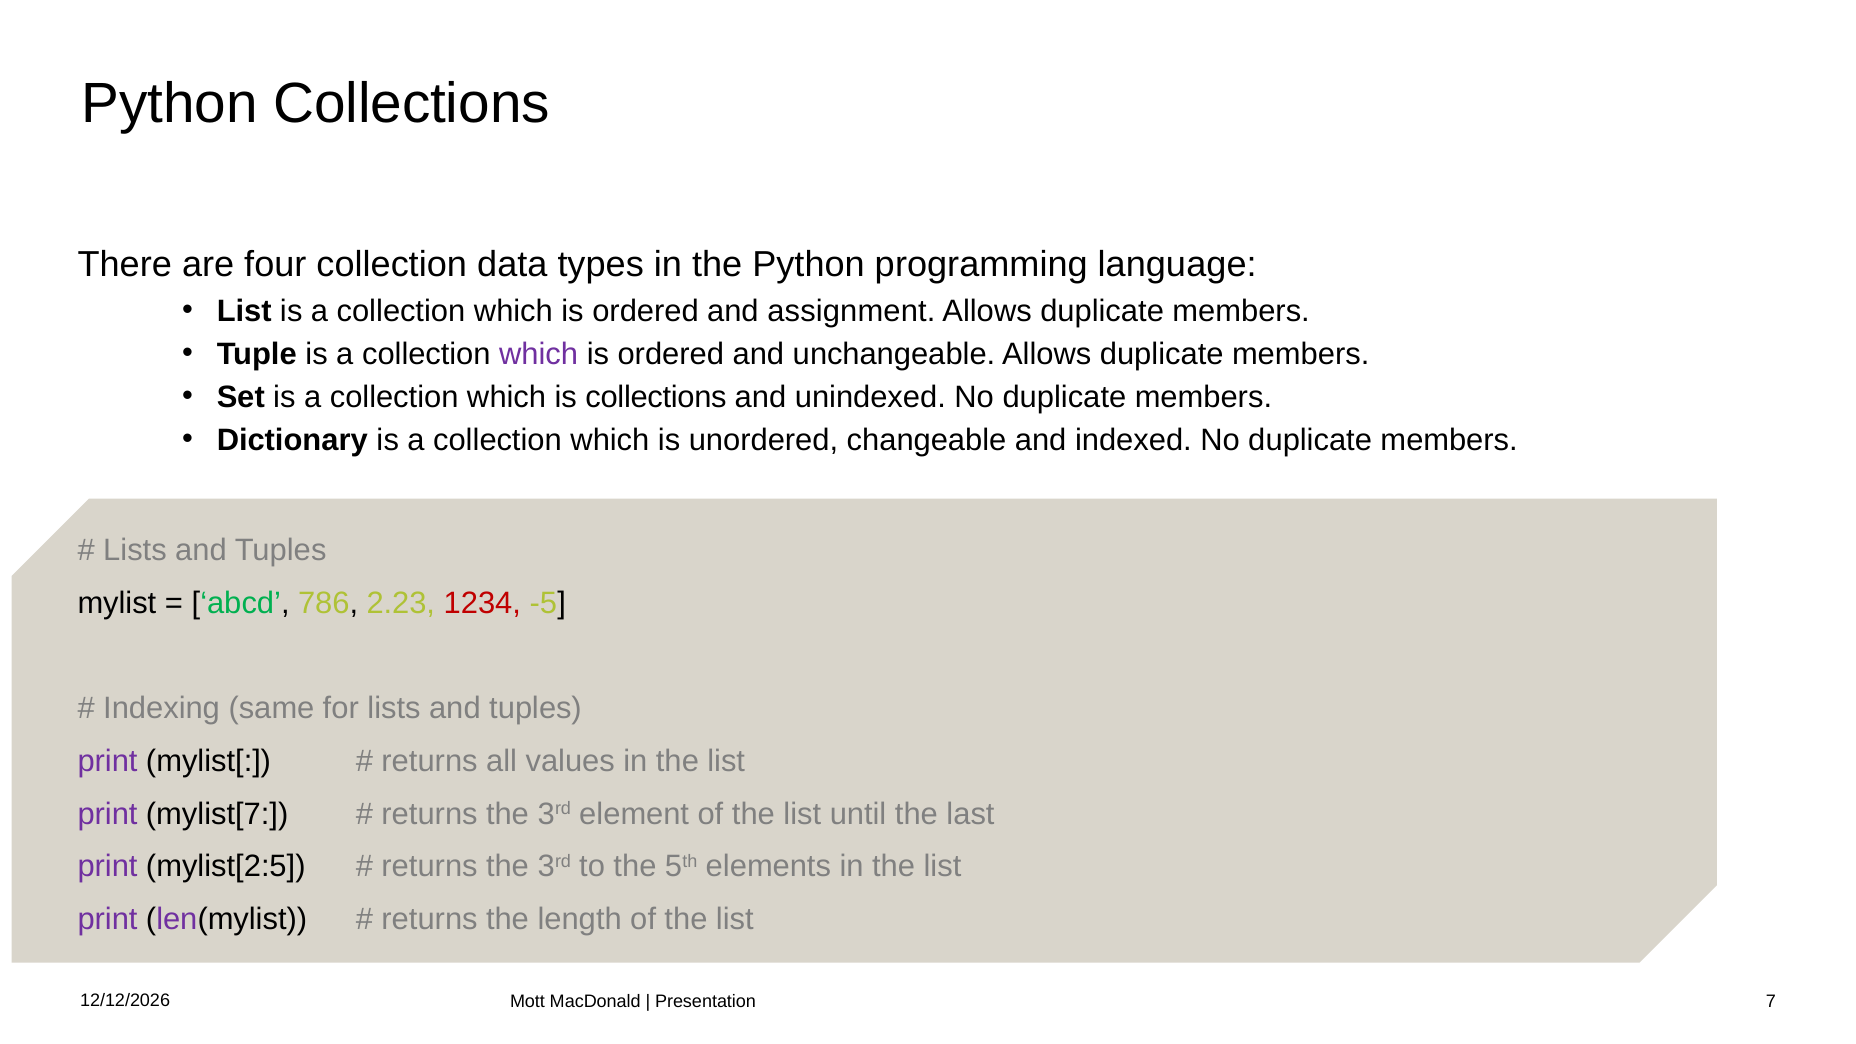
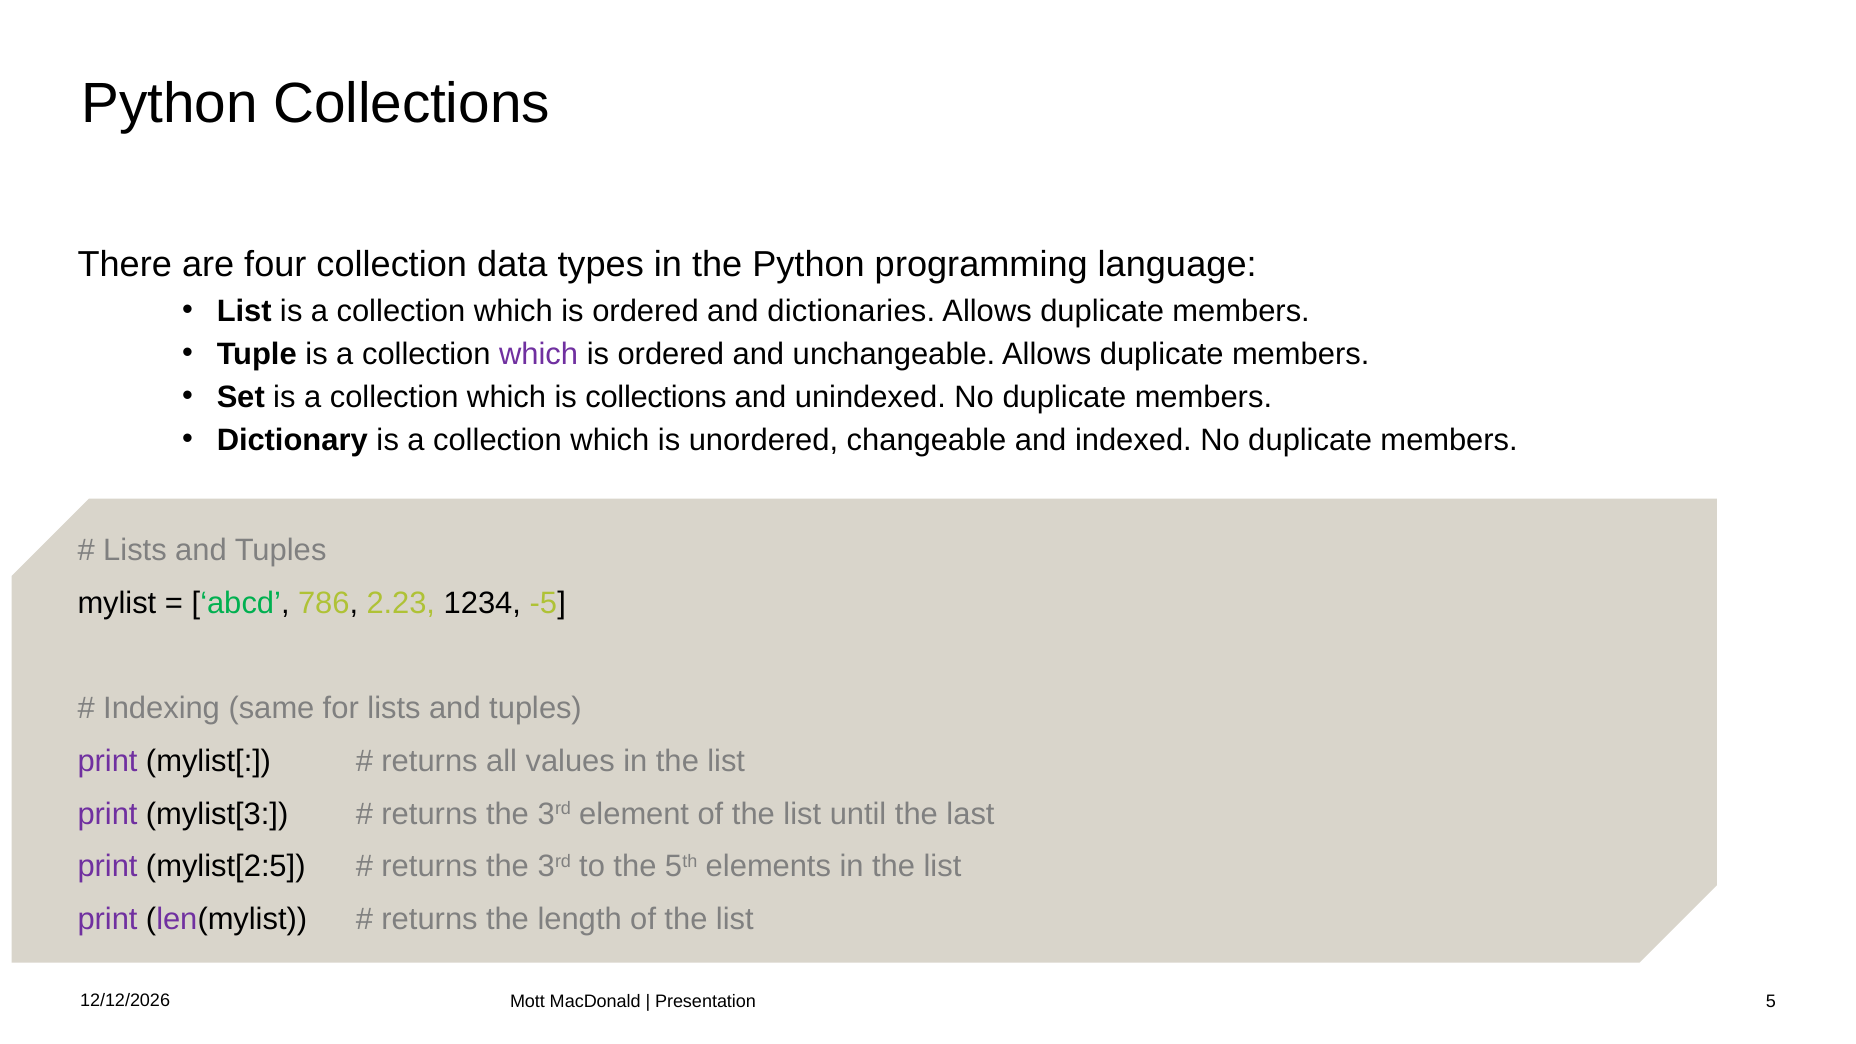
assignment: assignment -> dictionaries
1234 colour: red -> black
mylist[7: mylist[7 -> mylist[3
7: 7 -> 5
